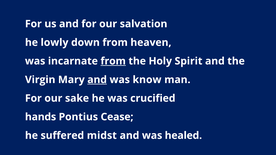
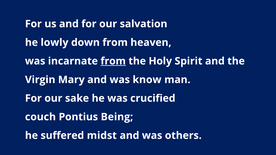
and at (97, 80) underline: present -> none
hands: hands -> couch
Cease: Cease -> Being
healed: healed -> others
